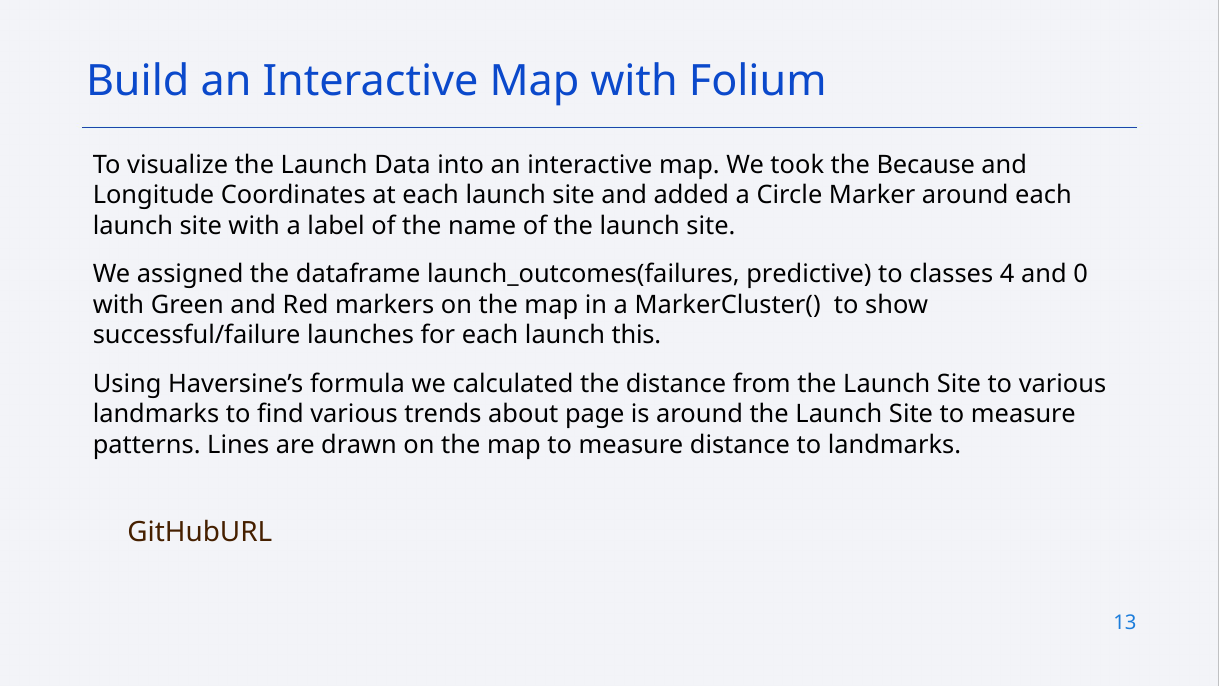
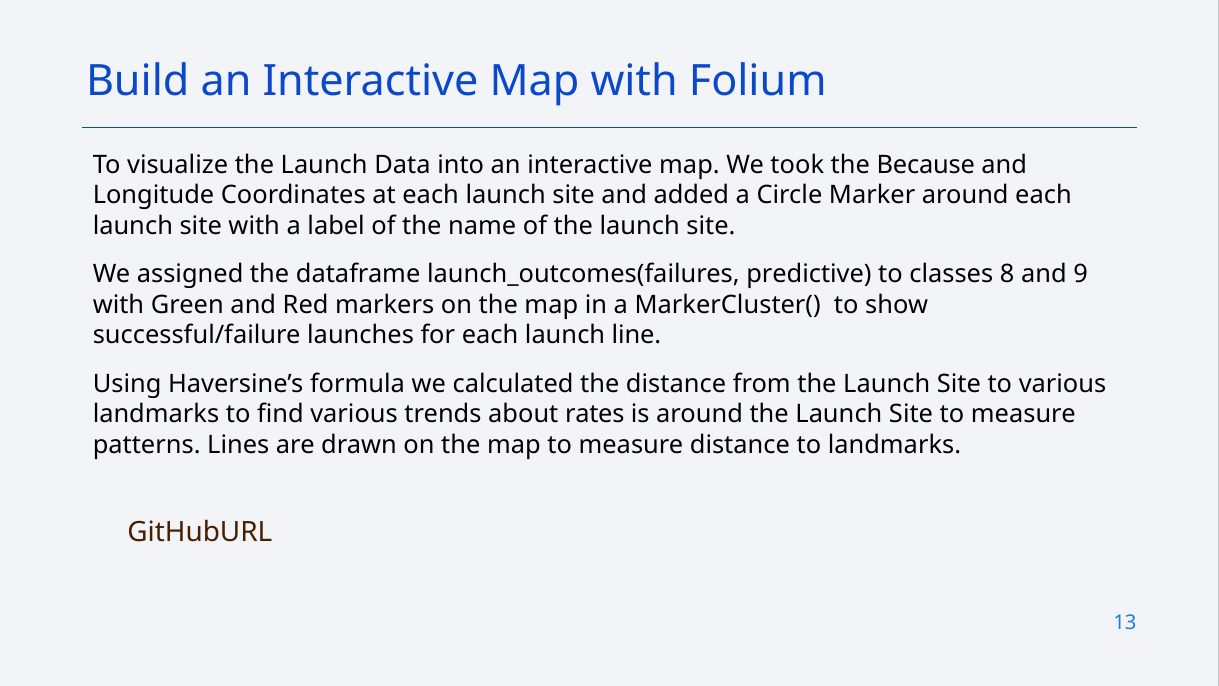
4: 4 -> 8
0: 0 -> 9
this: this -> line
page: page -> rates
